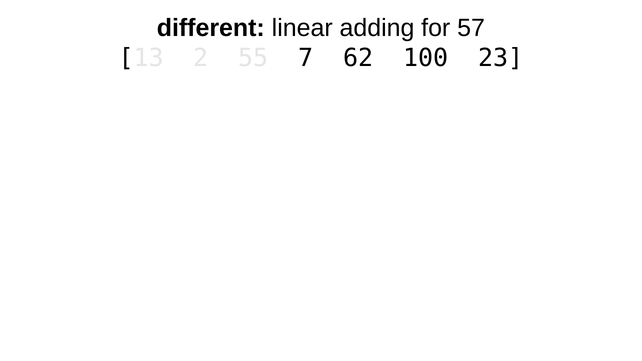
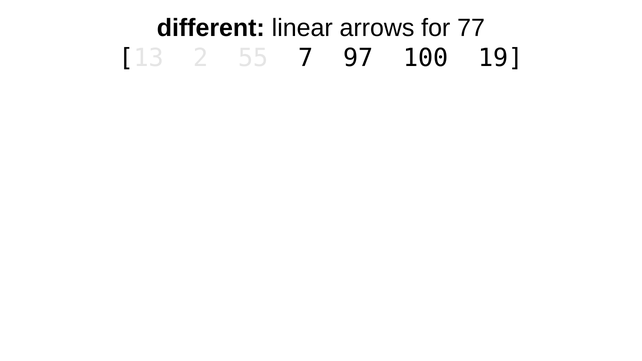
adding: adding -> arrows
57: 57 -> 77
62: 62 -> 97
23: 23 -> 19
